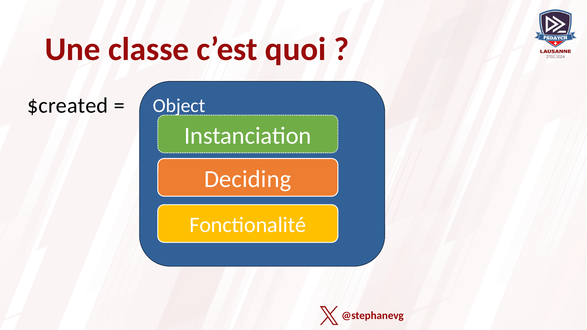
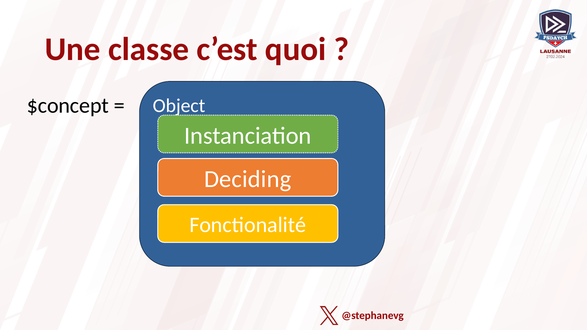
$created: $created -> $concept
